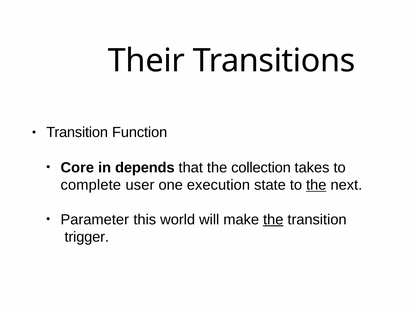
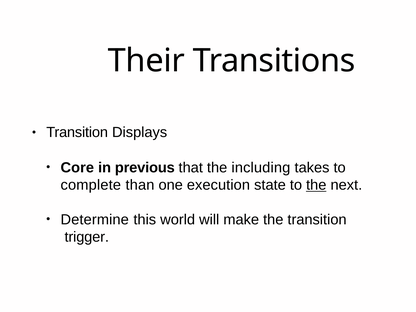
Function: Function -> Displays
depends: depends -> previous
collection: collection -> including
user: user -> than
Parameter: Parameter -> Determine
the at (273, 220) underline: present -> none
